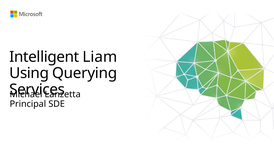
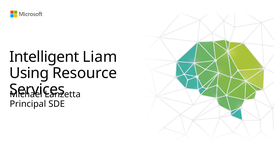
Querying: Querying -> Resource
